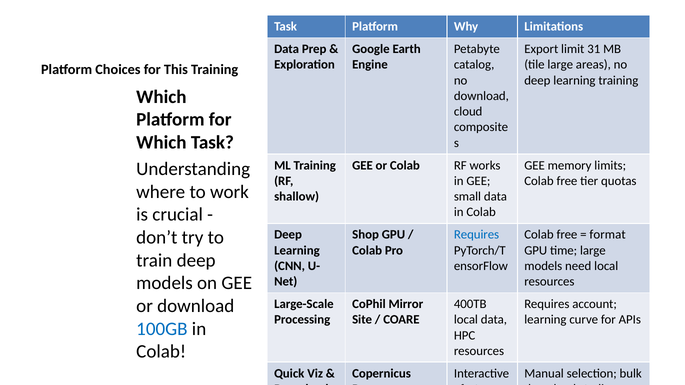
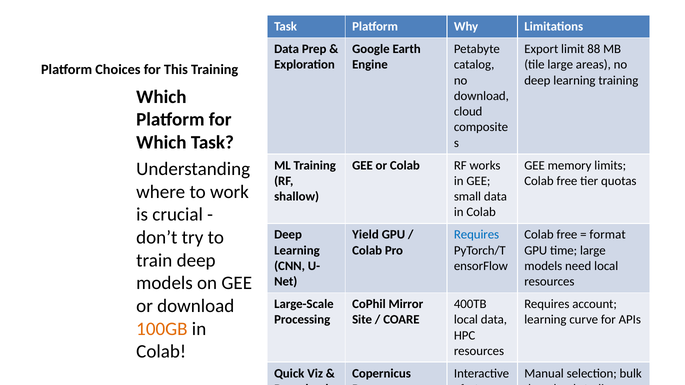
31: 31 -> 88
Shop: Shop -> Yield
100GB colour: blue -> orange
